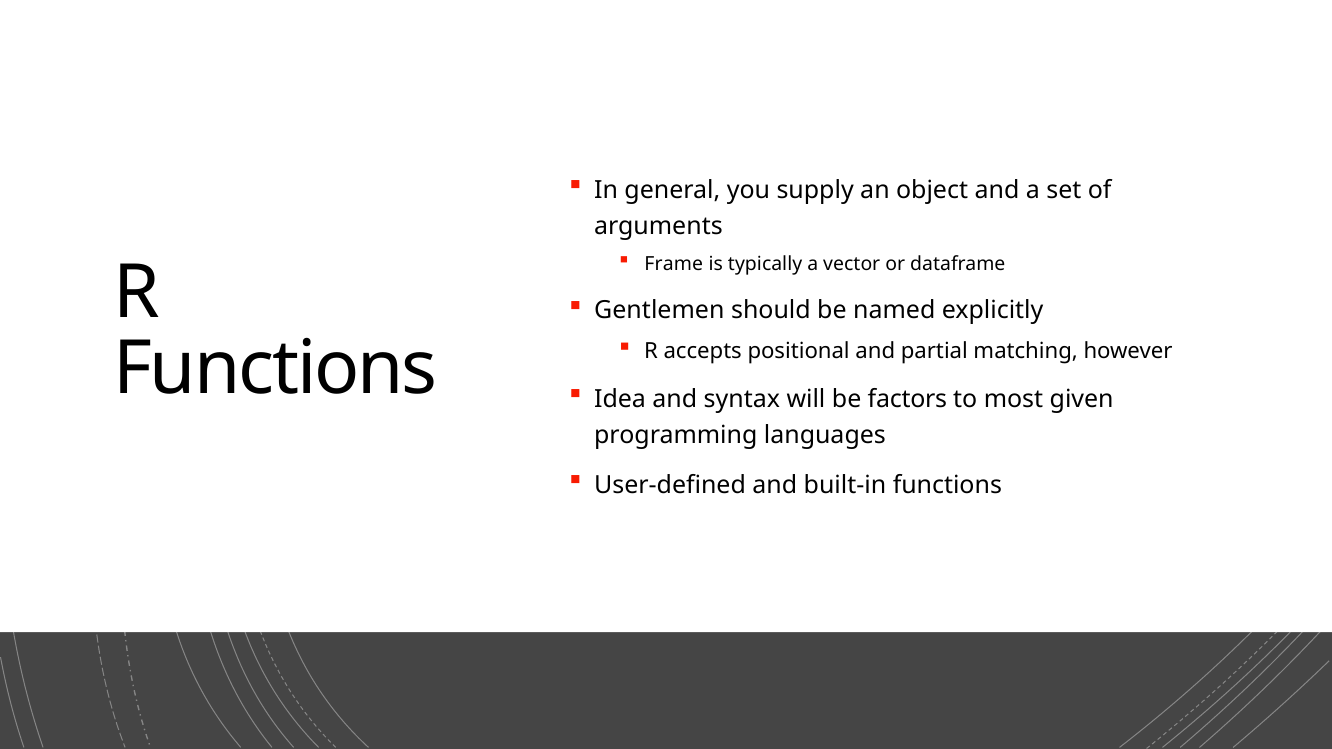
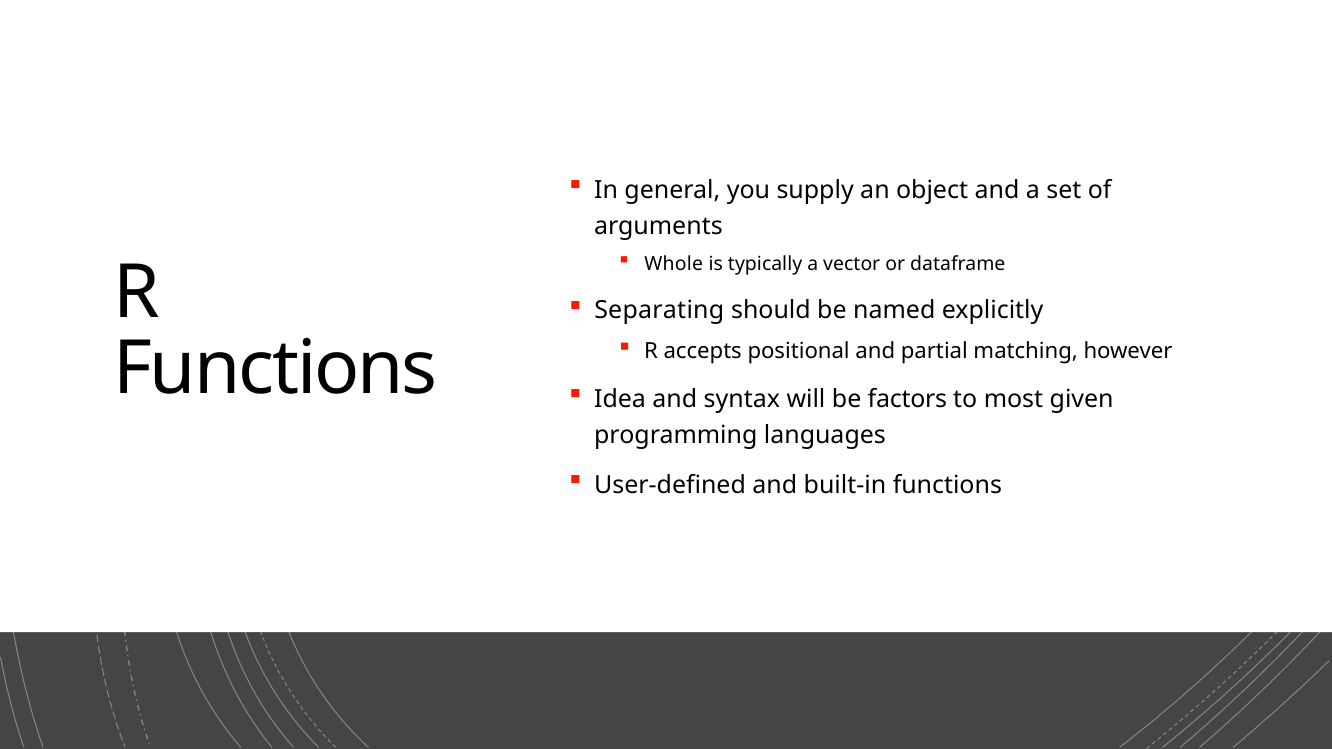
Frame: Frame -> Whole
Gentlemen: Gentlemen -> Separating
